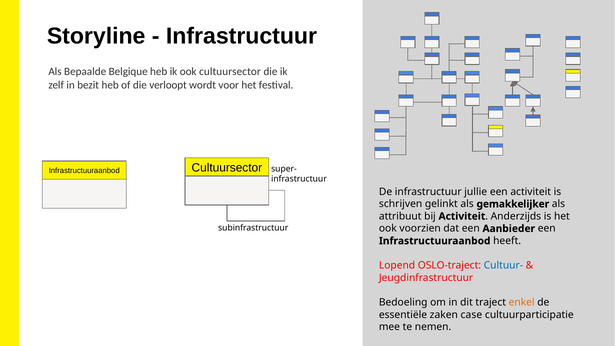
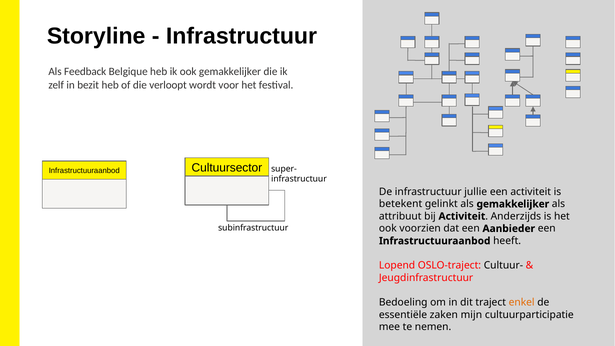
Bepaalde: Bepaalde -> Feedback
ook cultuursector: cultuursector -> gemakkelijker
schrijven: schrijven -> betekent
Cultuur- colour: blue -> black
case: case -> mijn
